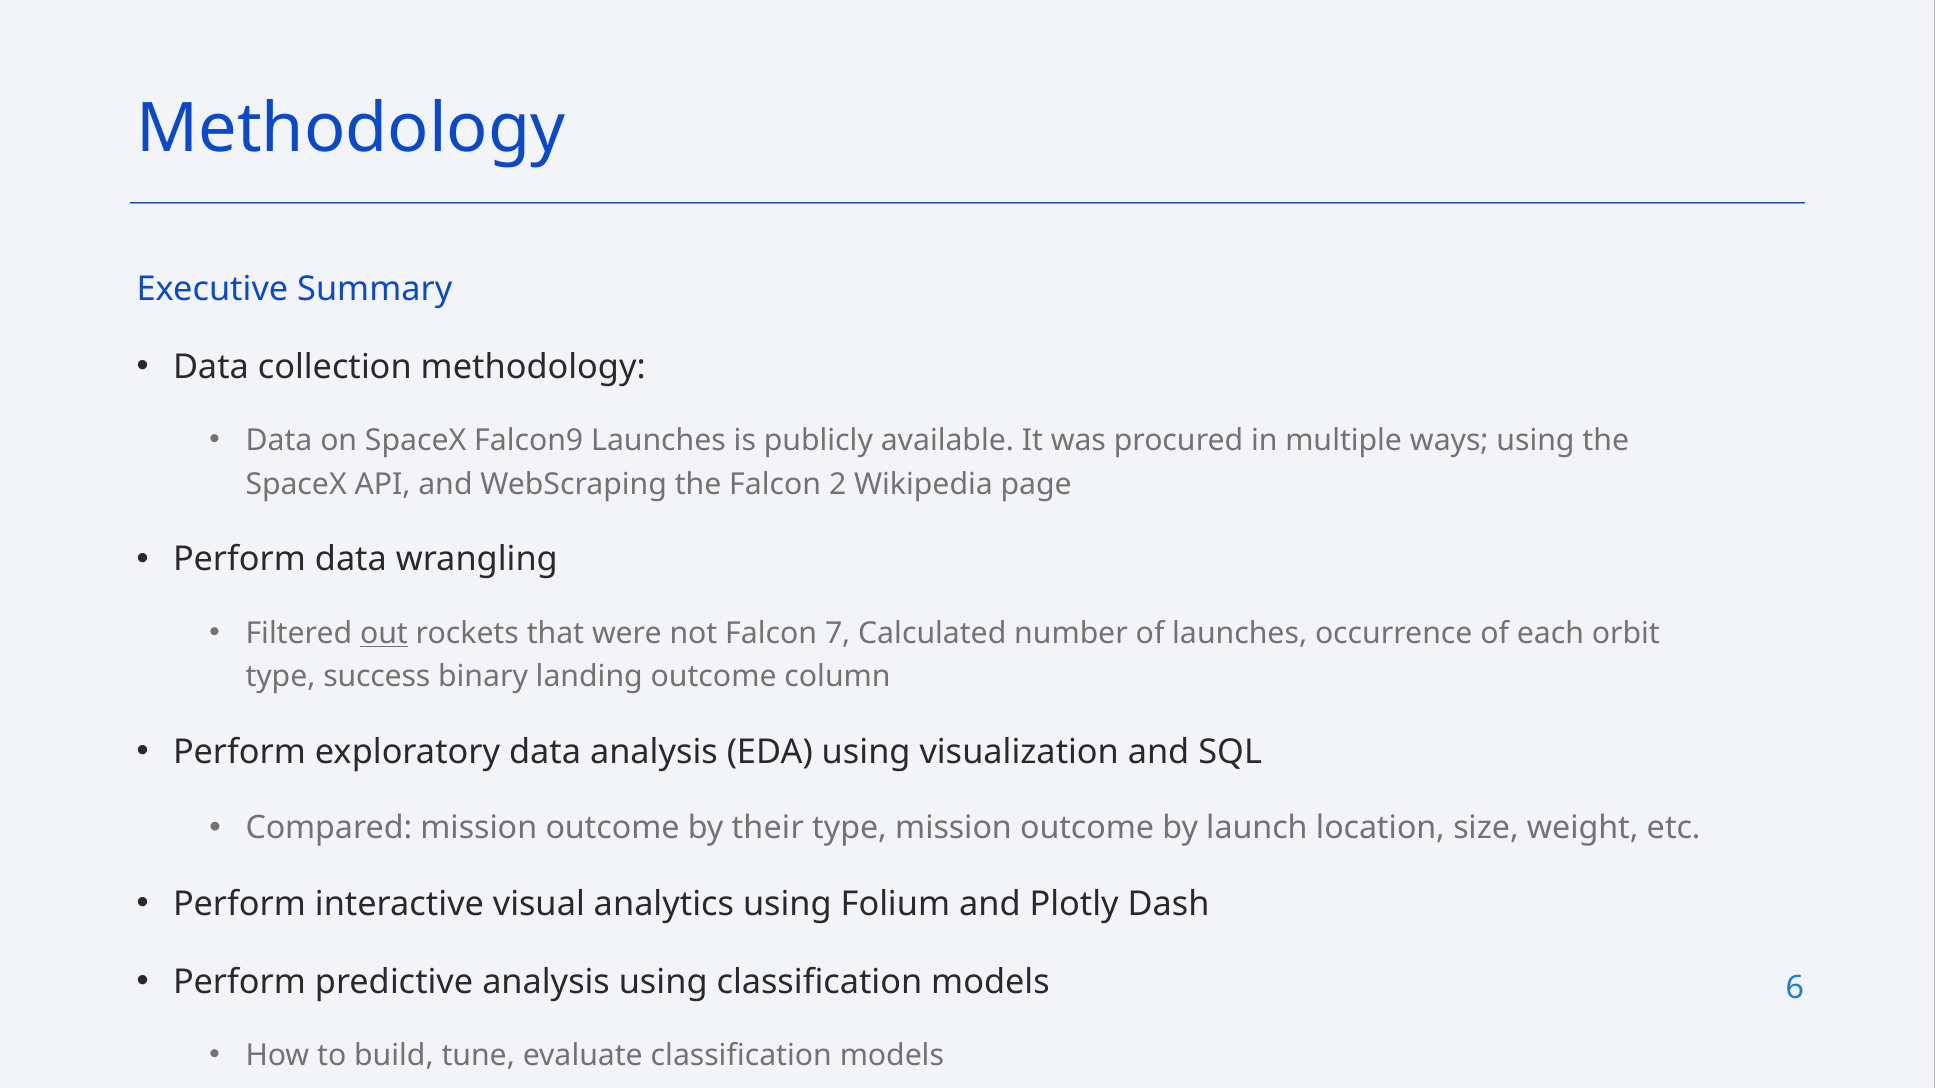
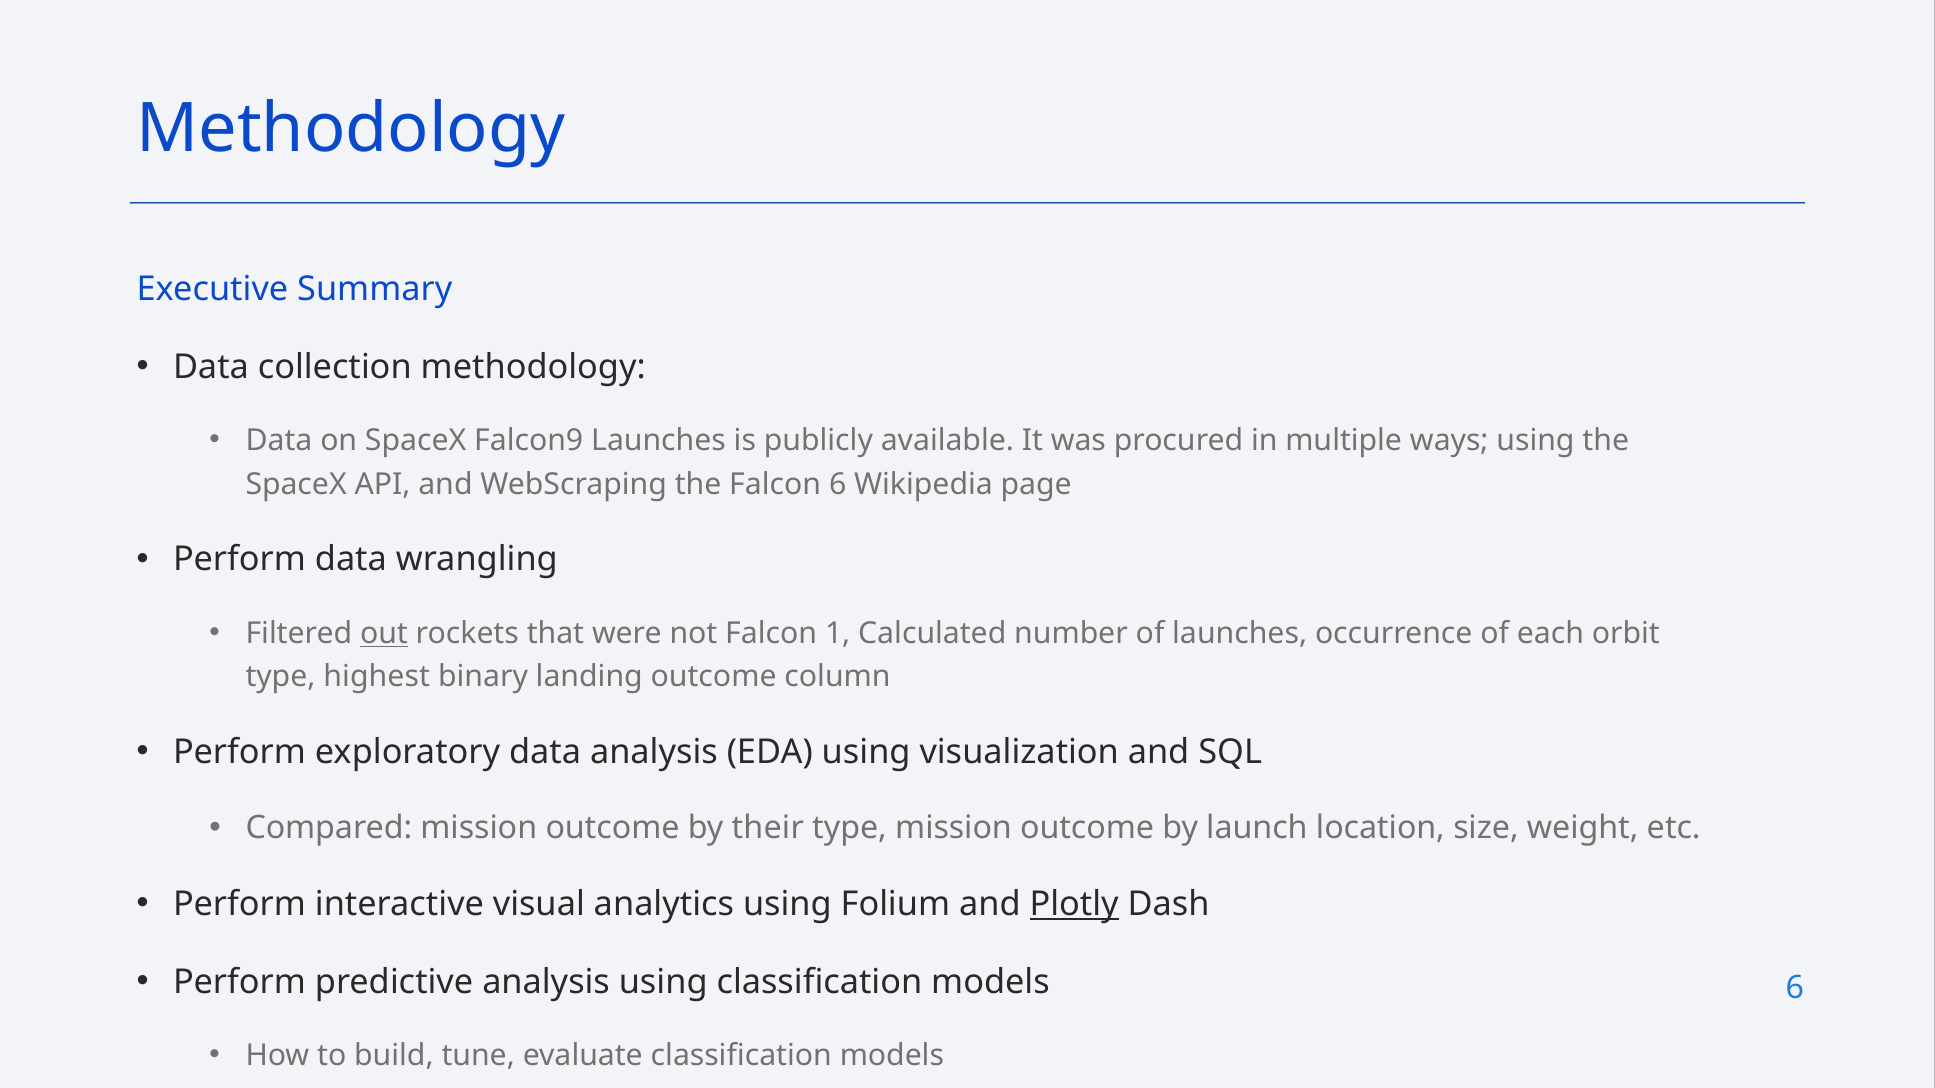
Falcon 2: 2 -> 6
7: 7 -> 1
success: success -> highest
Plotly underline: none -> present
